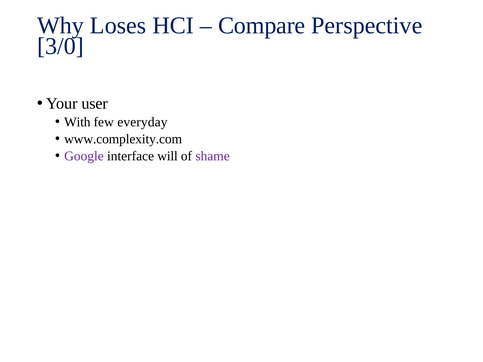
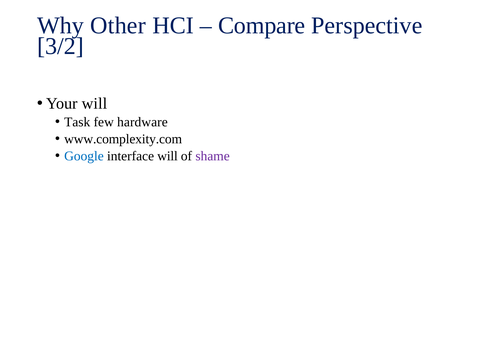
Loses: Loses -> Other
3/0: 3/0 -> 3/2
Your user: user -> will
With: With -> Task
everyday: everyday -> hardware
Google colour: purple -> blue
